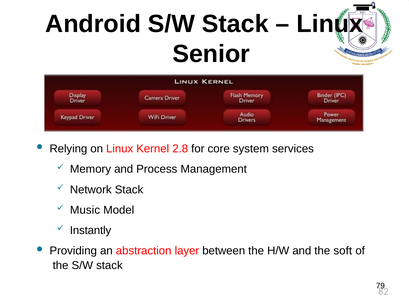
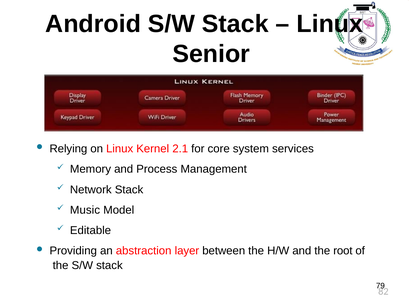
2.8: 2.8 -> 2.1
Instantly: Instantly -> Editable
soft: soft -> root
